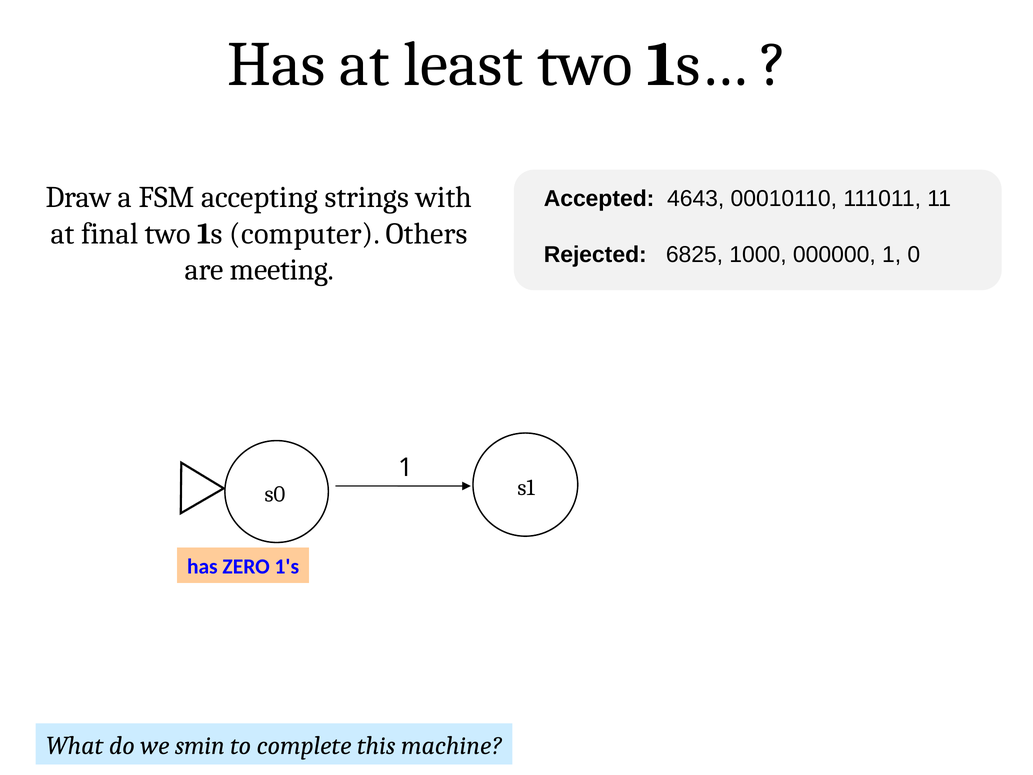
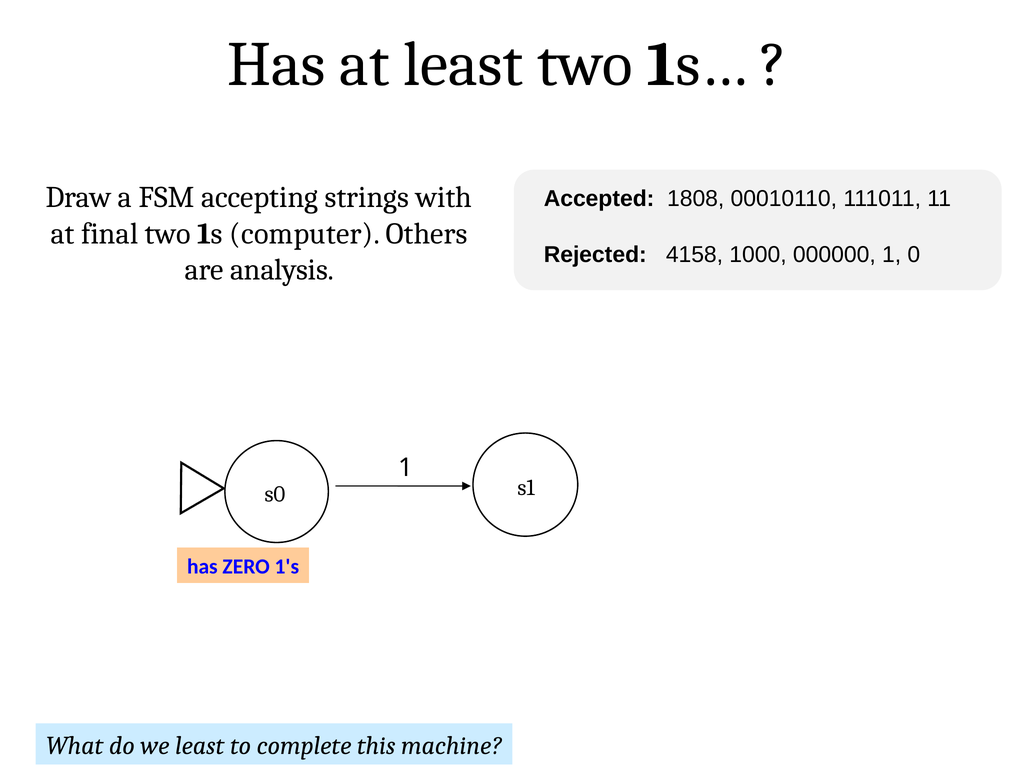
4643: 4643 -> 1808
6825: 6825 -> 4158
meeting: meeting -> analysis
we smin: smin -> least
